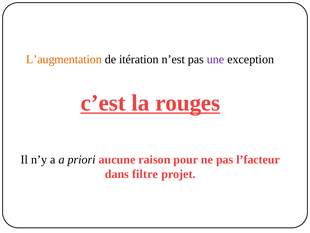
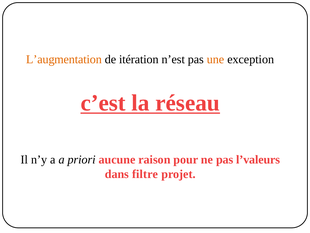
une colour: purple -> orange
rouges: rouges -> réseau
l’facteur: l’facteur -> l’valeurs
